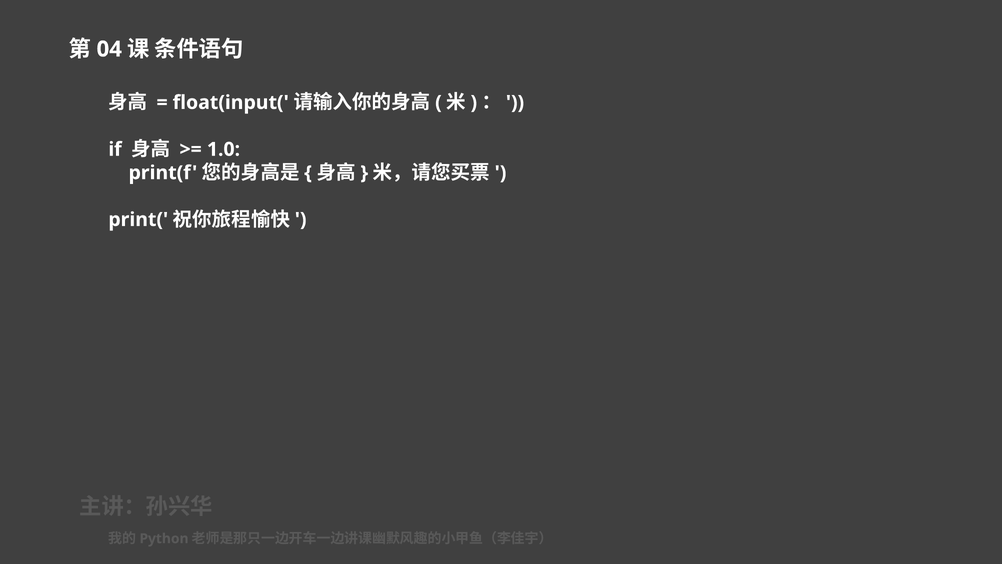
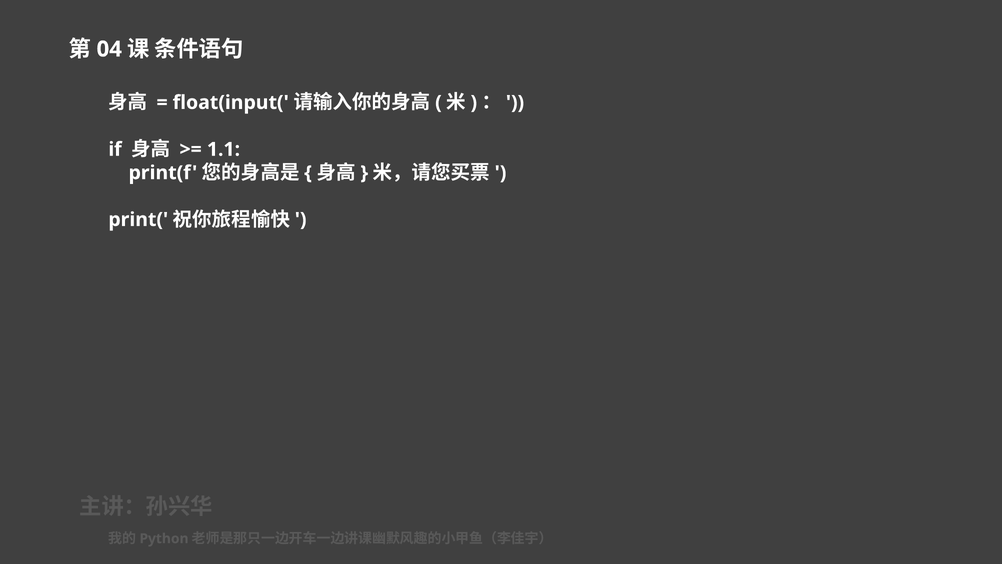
1.0: 1.0 -> 1.1
